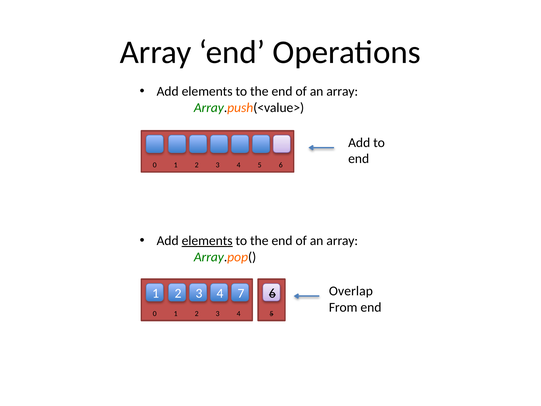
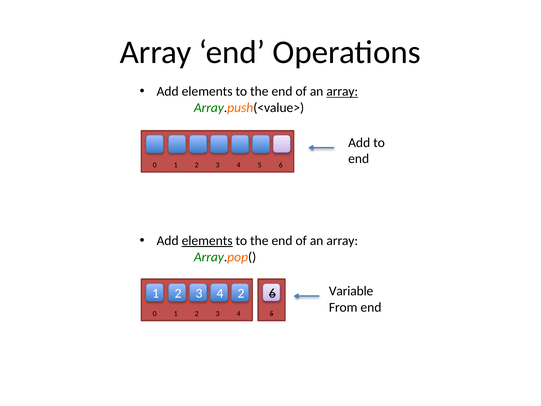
array at (342, 91) underline: none -> present
4 7: 7 -> 2
Overlap: Overlap -> Variable
